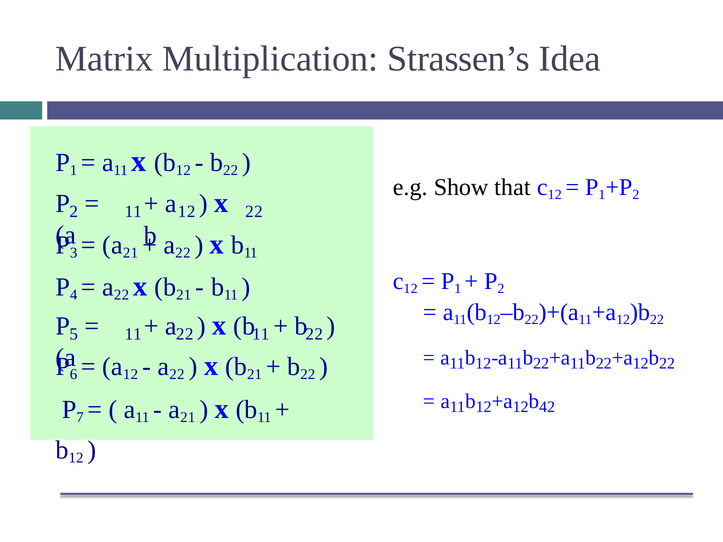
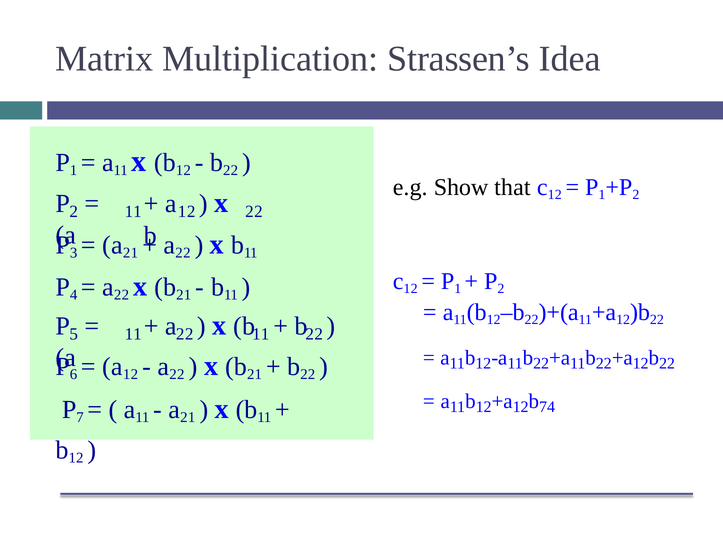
42: 42 -> 74
